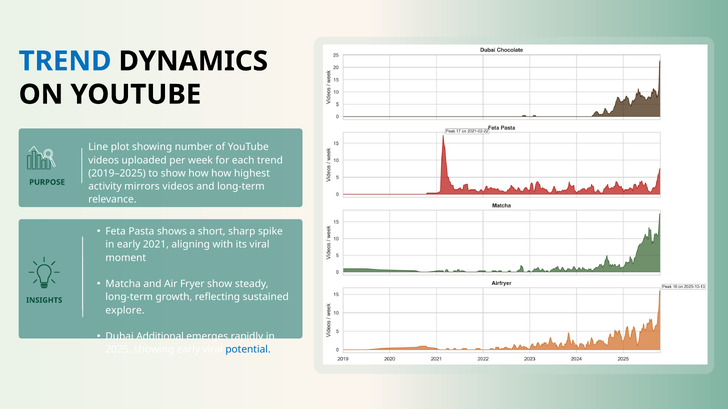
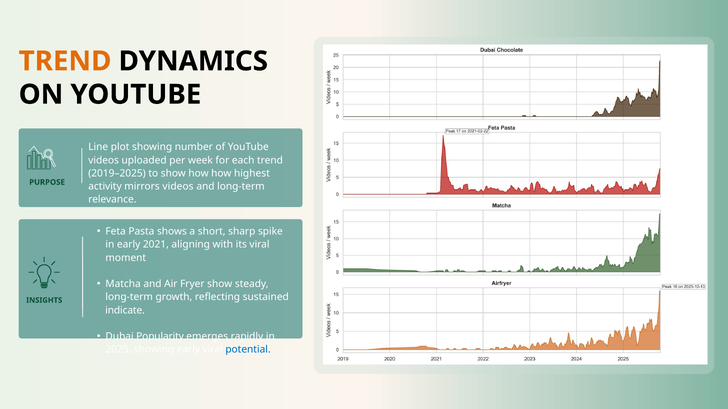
TREND at (65, 61) colour: blue -> orange
explore: explore -> indicate
Additional: Additional -> Popularity
